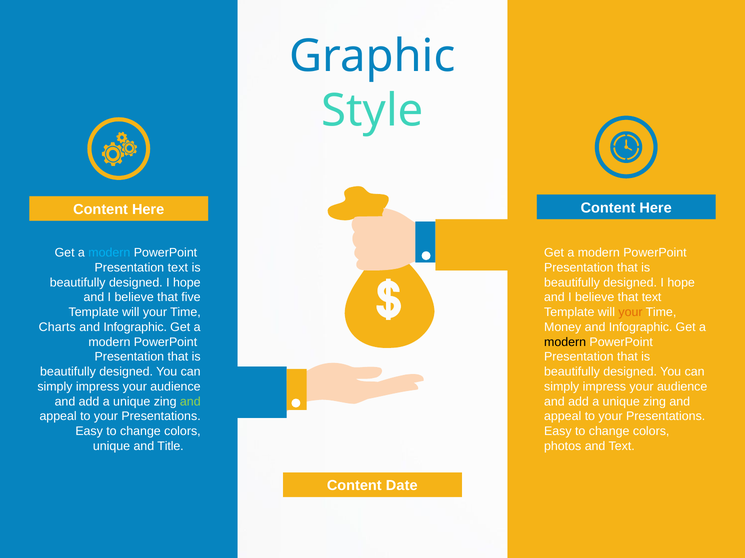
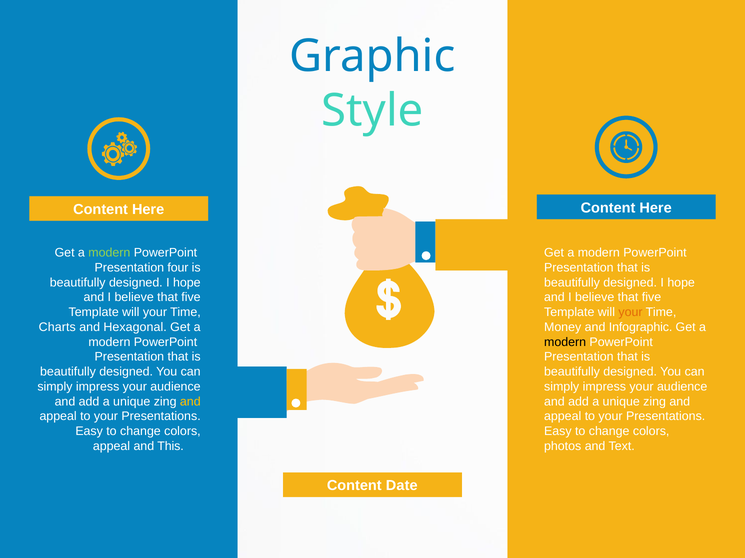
modern at (109, 253) colour: light blue -> light green
Presentation text: text -> four
text at (652, 298): text -> five
Infographic at (135, 328): Infographic -> Hexagonal
and at (190, 402) colour: light green -> yellow
unique at (111, 447): unique -> appeal
Title: Title -> This
